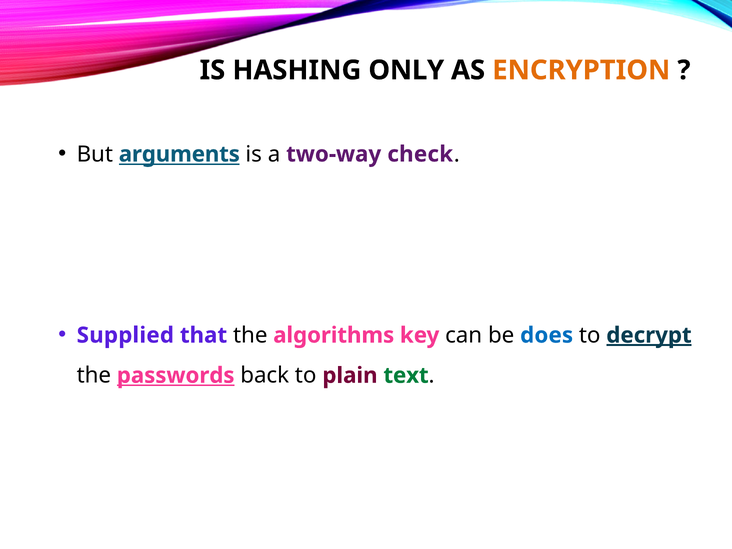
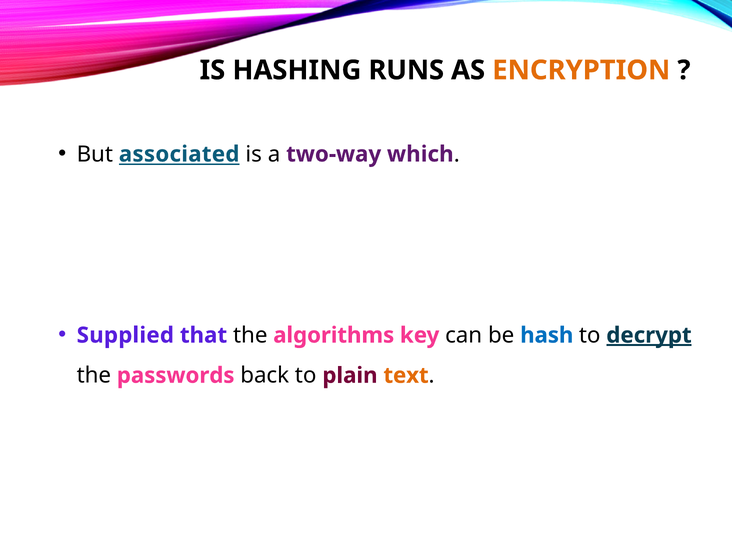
ONLY: ONLY -> RUNS
arguments: arguments -> associated
check: check -> which
does: does -> hash
passwords underline: present -> none
text colour: green -> orange
